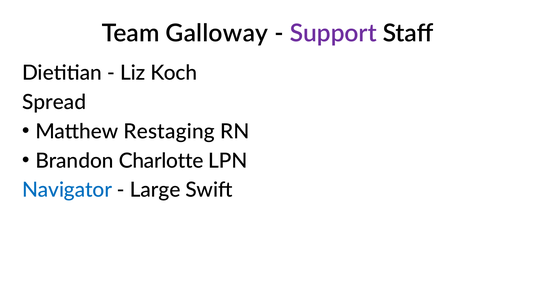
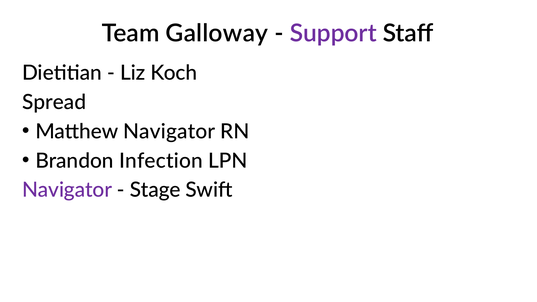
Matthew Restaging: Restaging -> Navigator
Charlotte: Charlotte -> Infection
Navigator at (67, 190) colour: blue -> purple
Large: Large -> Stage
